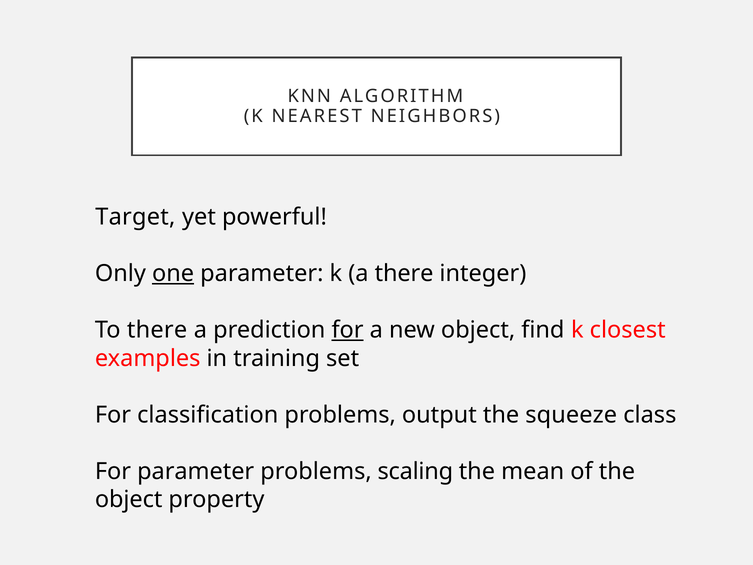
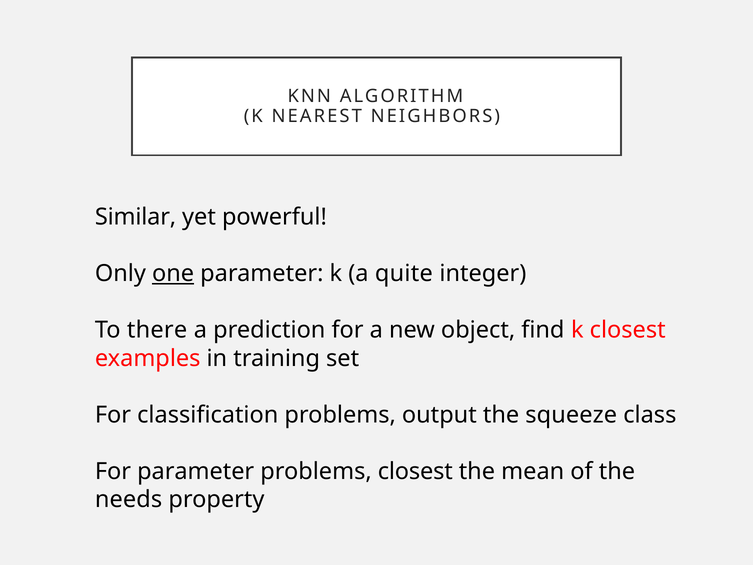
Target: Target -> Similar
a there: there -> quite
for at (348, 330) underline: present -> none
problems scaling: scaling -> closest
object at (129, 499): object -> needs
